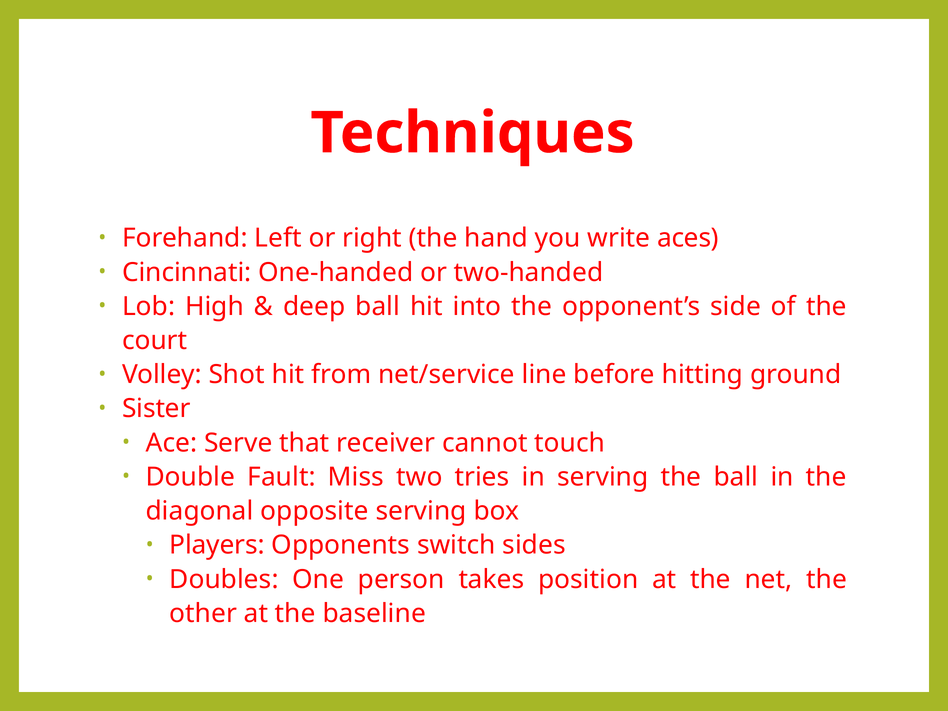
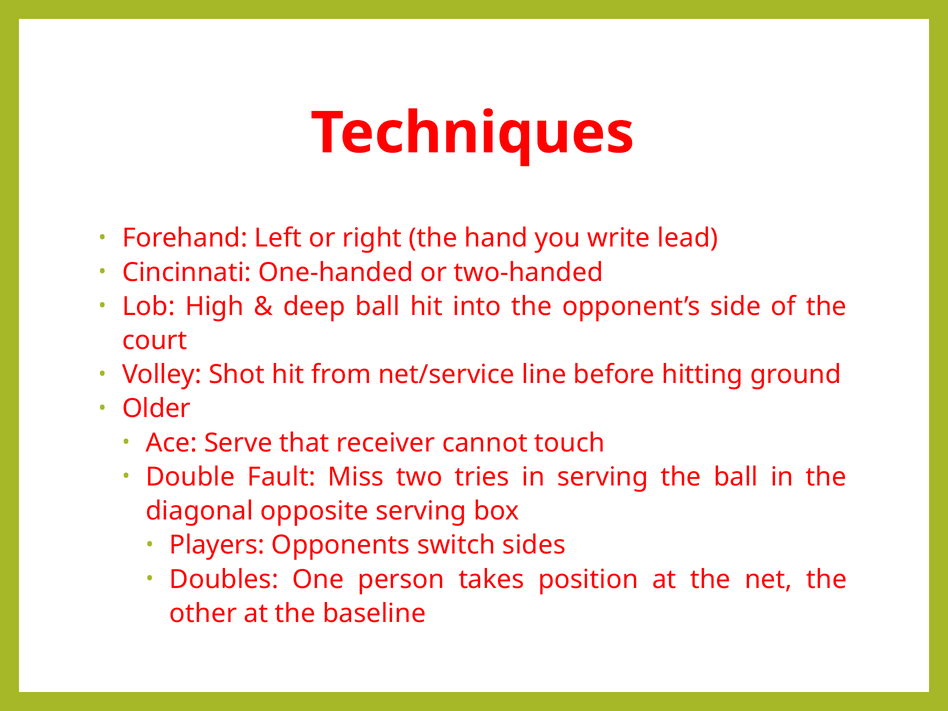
aces: aces -> lead
Sister: Sister -> Older
